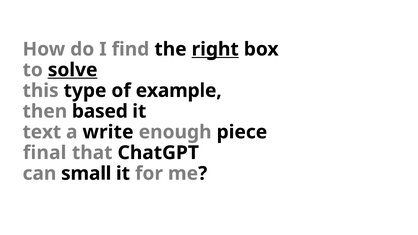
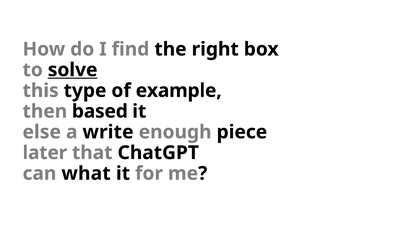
right underline: present -> none
text: text -> else
final: final -> later
small: small -> what
